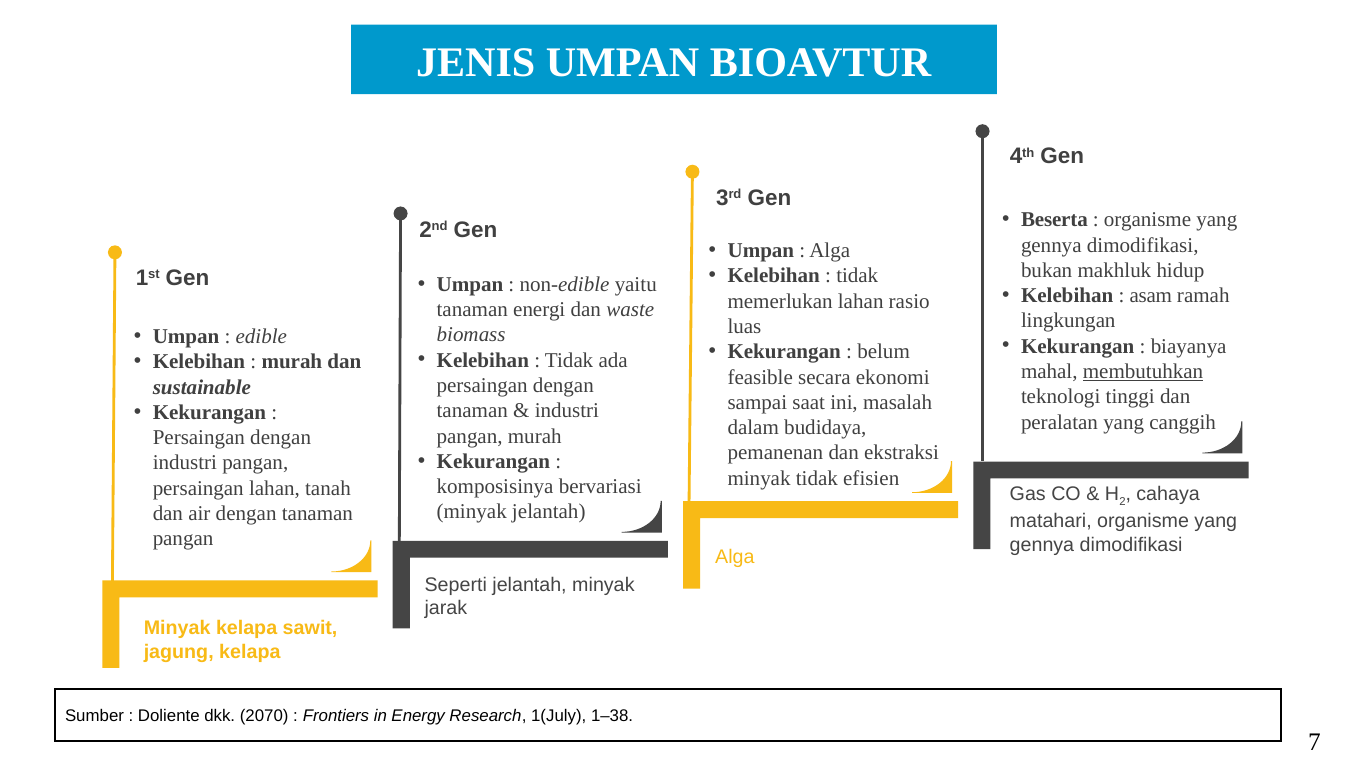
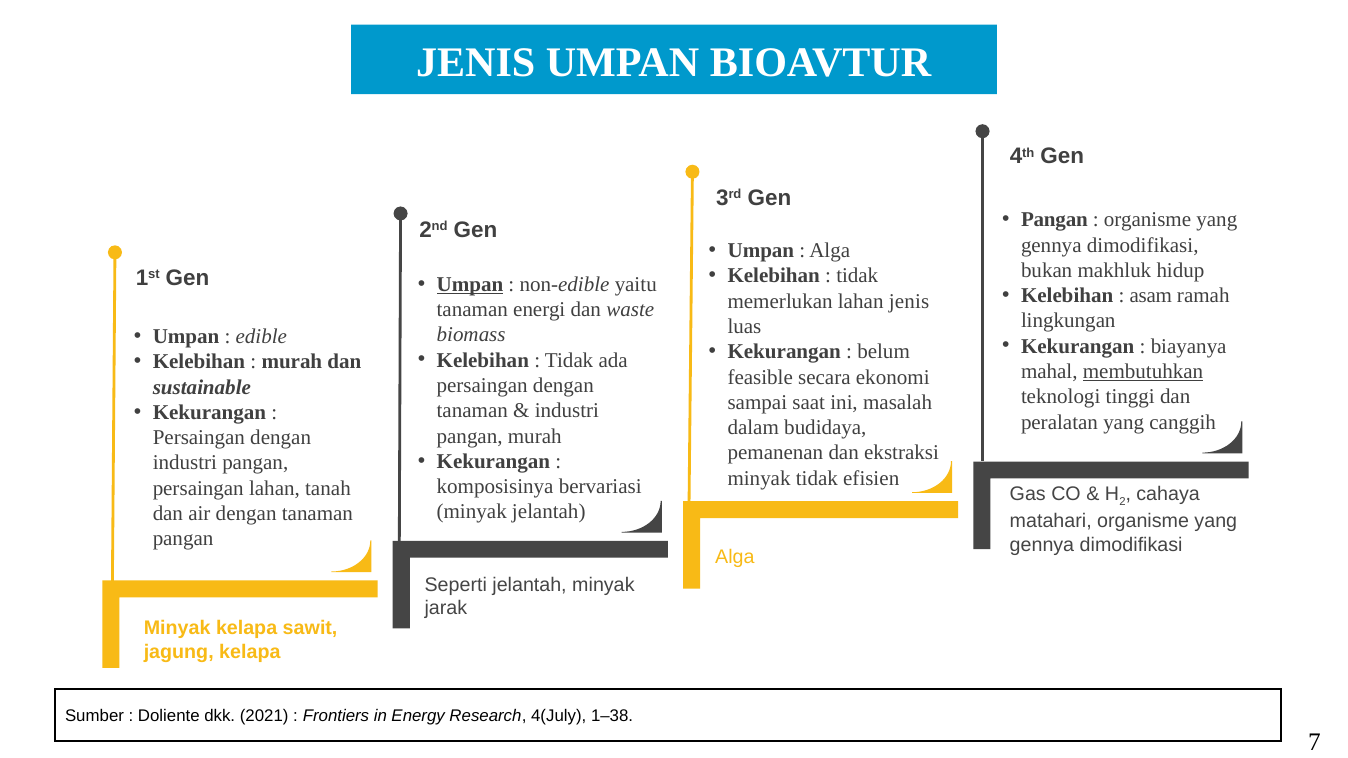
Beserta at (1054, 220): Beserta -> Pangan
Umpan at (470, 285) underline: none -> present
lahan rasio: rasio -> jenis
2070: 2070 -> 2021
1(July: 1(July -> 4(July
